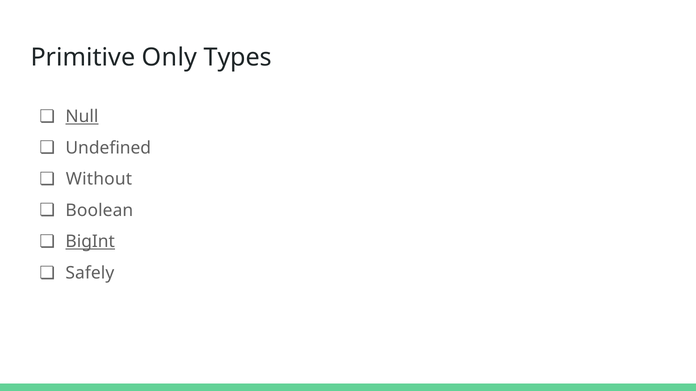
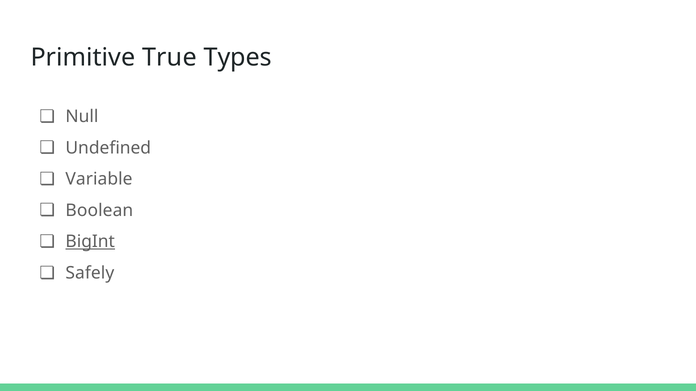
Only: Only -> True
Null underline: present -> none
Without: Without -> Variable
